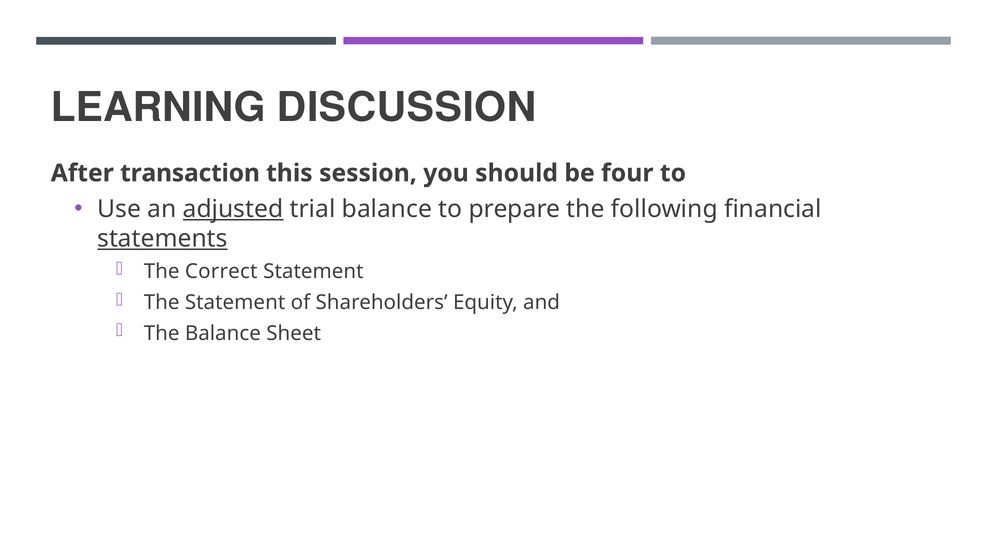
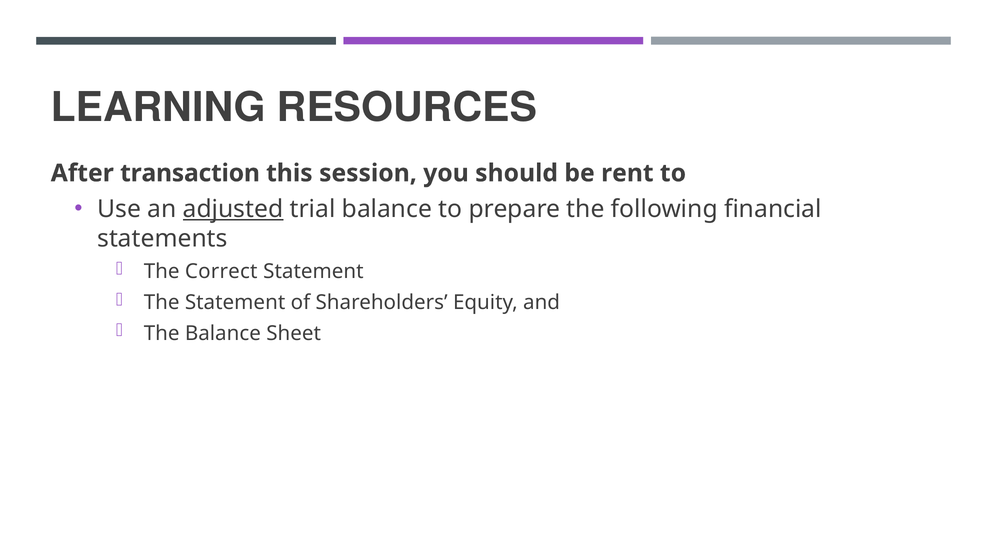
DISCUSSION: DISCUSSION -> RESOURCES
four: four -> rent
statements underline: present -> none
